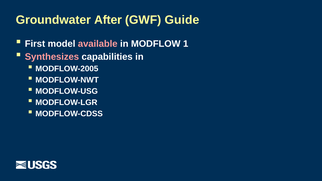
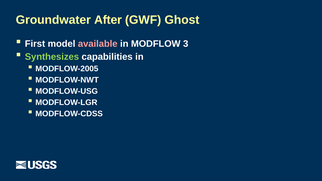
Guide: Guide -> Ghost
1: 1 -> 3
Synthesizes colour: pink -> light green
